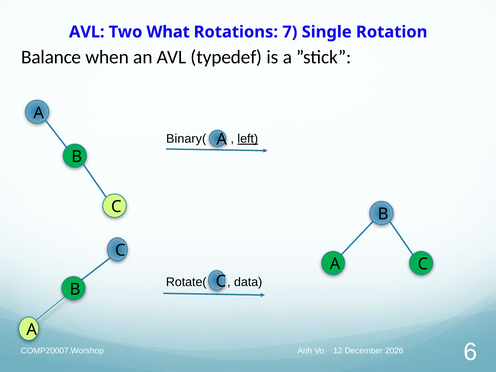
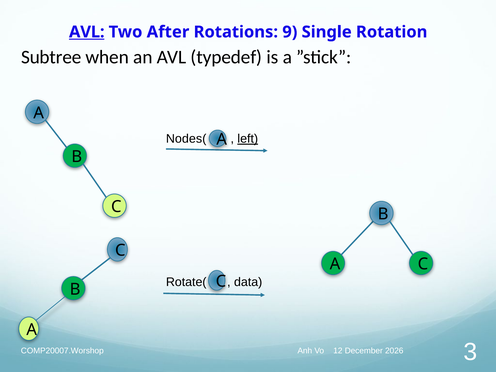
AVL at (87, 32) underline: none -> present
What: What -> After
7: 7 -> 9
Balance: Balance -> Subtree
Binary(: Binary( -> Nodes(
6: 6 -> 3
